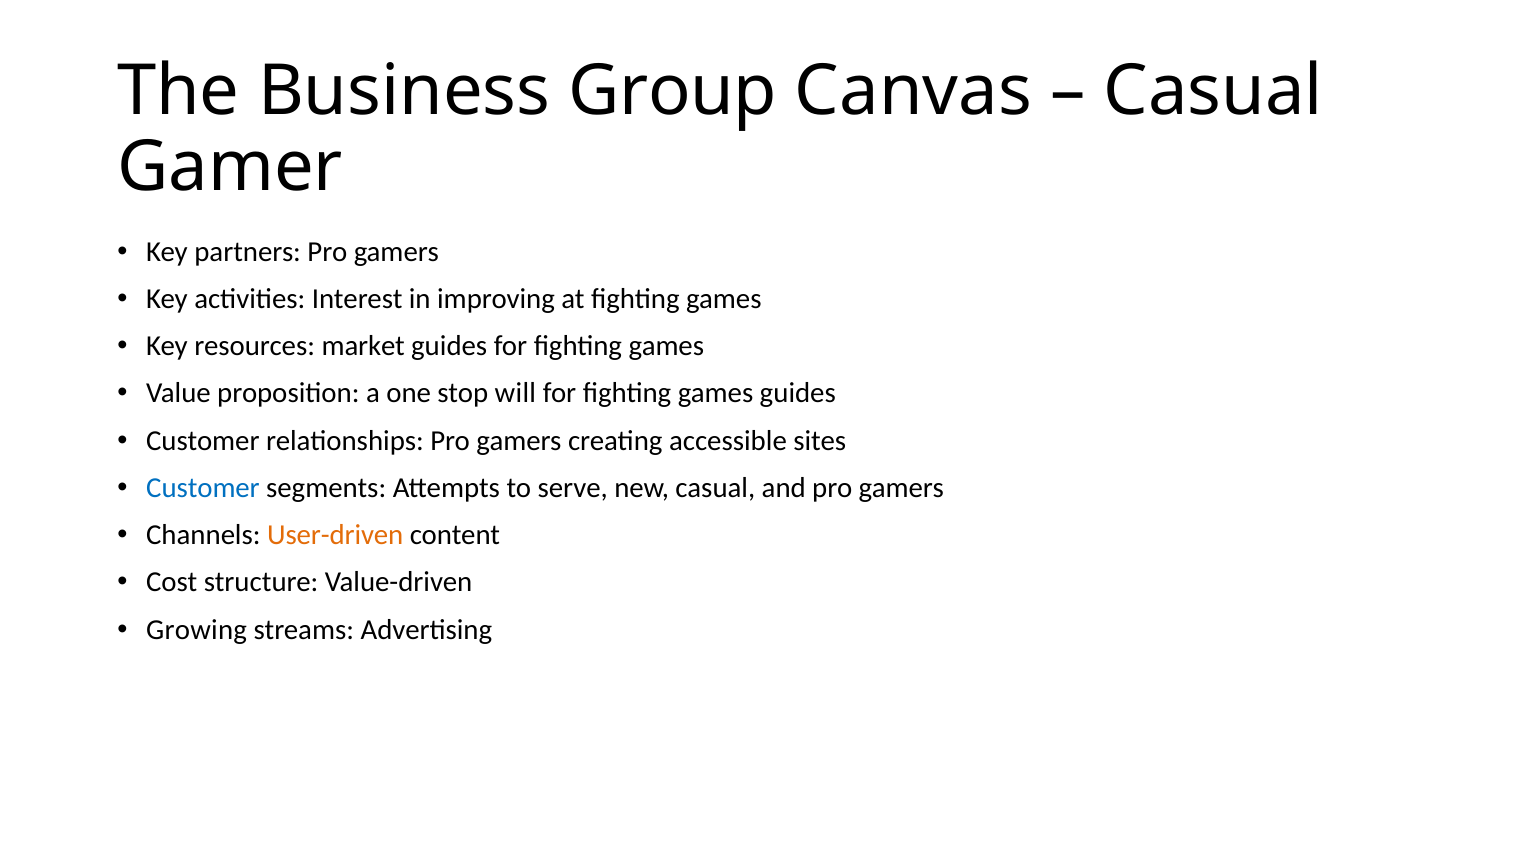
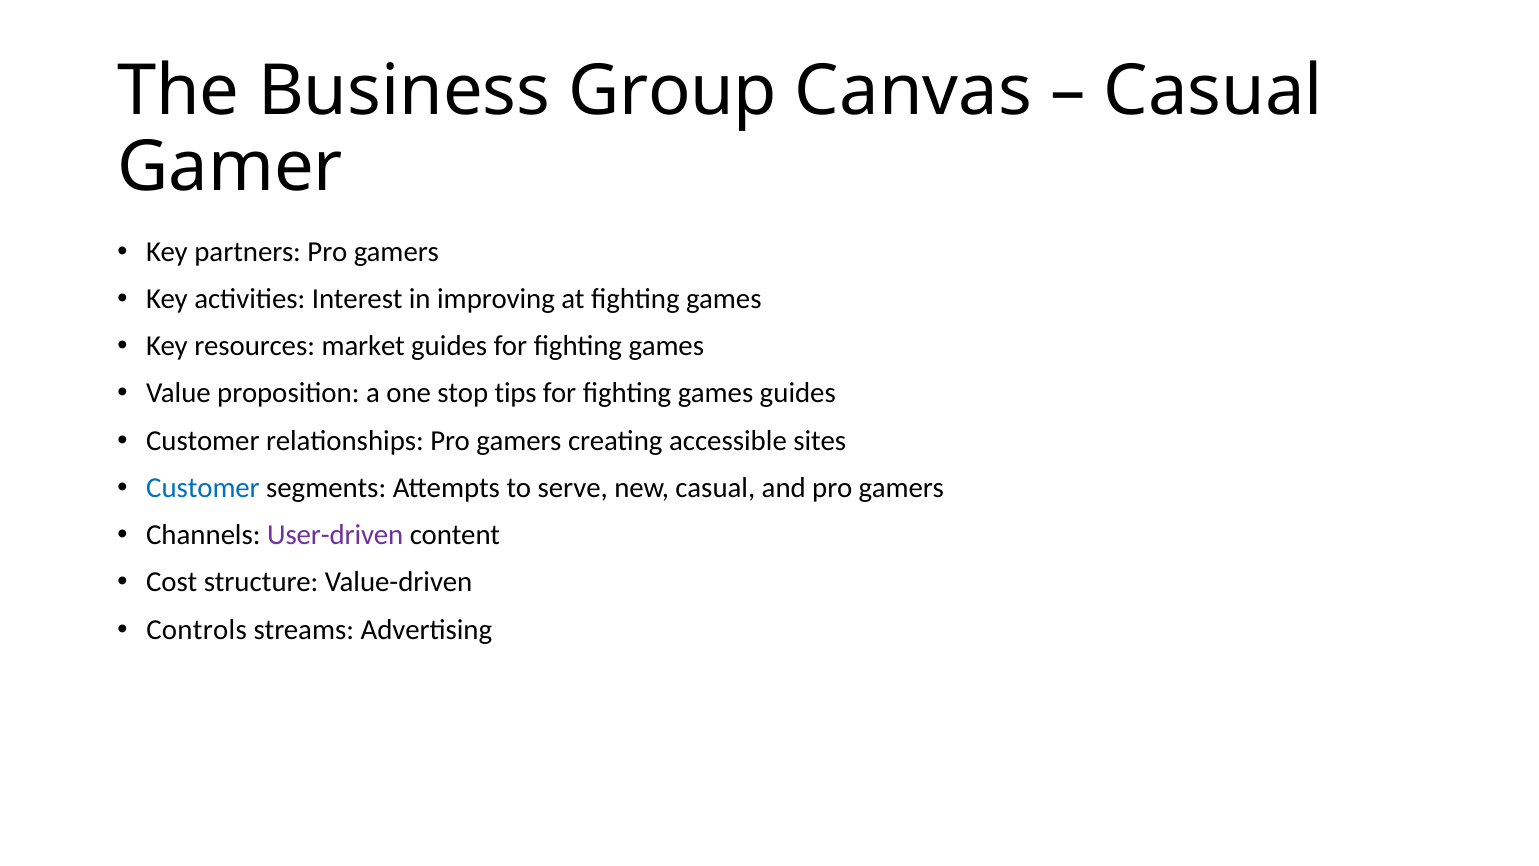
will: will -> tips
User-driven colour: orange -> purple
Growing: Growing -> Controls
